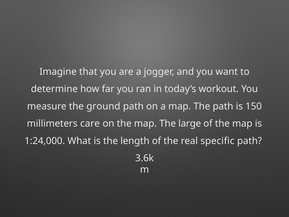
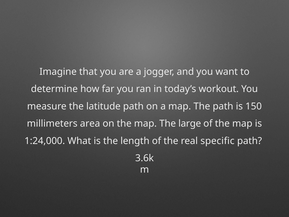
ground: ground -> latitude
care: care -> area
